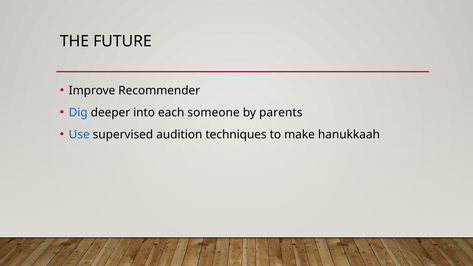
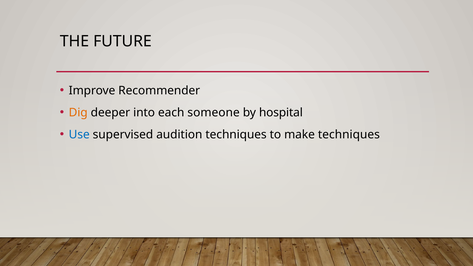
Dig colour: blue -> orange
parents: parents -> hospital
make hanukkaah: hanukkaah -> techniques
